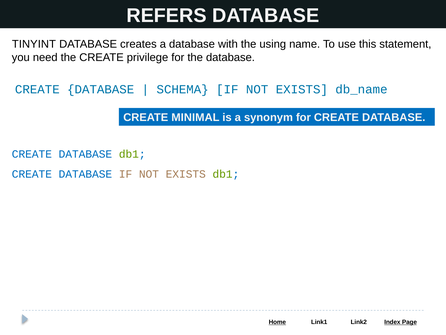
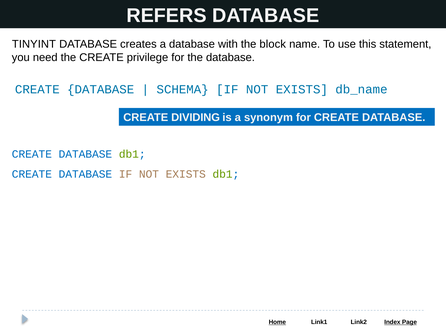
using: using -> block
MINIMAL: MINIMAL -> DIVIDING
